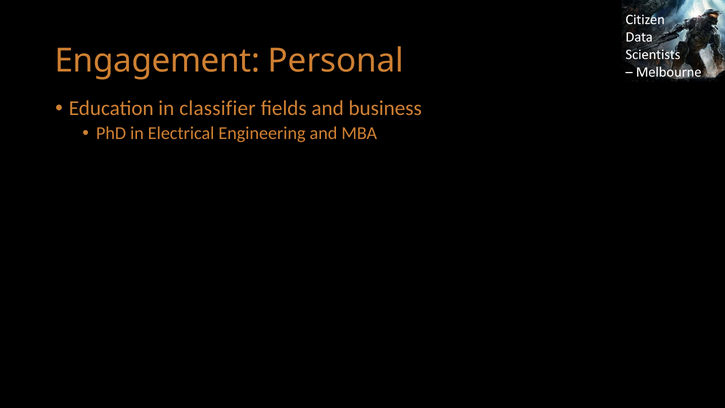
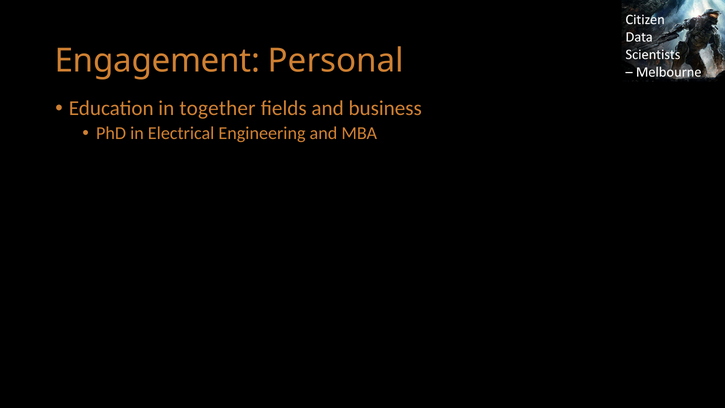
classifier: classifier -> together
